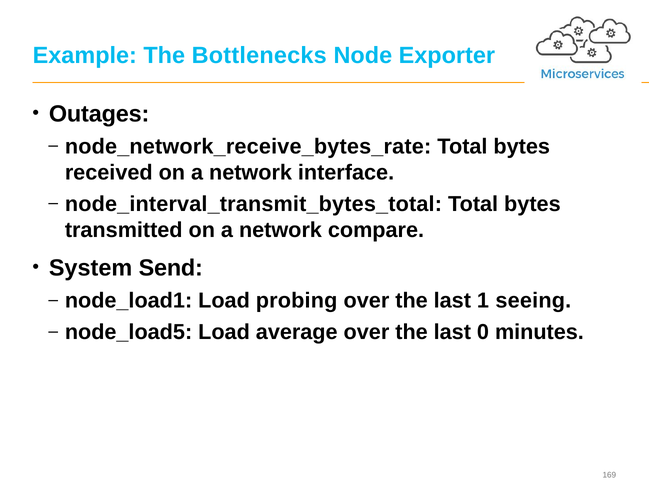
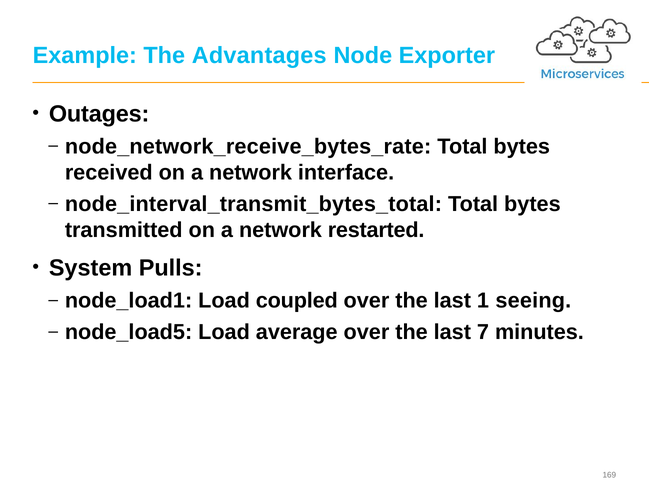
Bottlenecks: Bottlenecks -> Advantages
compare: compare -> restarted
Send: Send -> Pulls
probing: probing -> coupled
0: 0 -> 7
